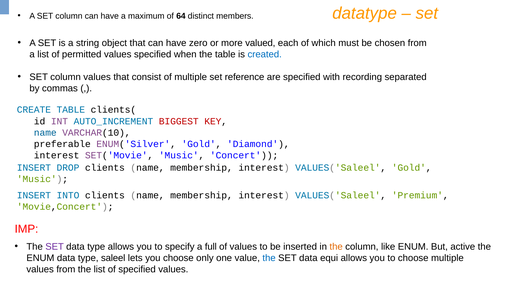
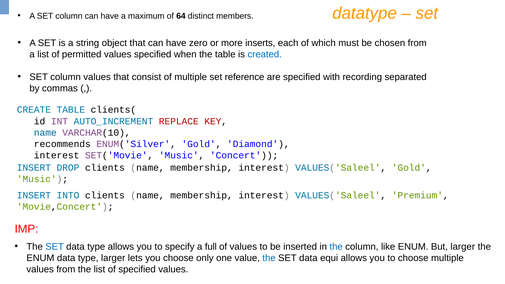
valued: valued -> inserts
BIGGEST: BIGGEST -> REPLACE
preferable: preferable -> recommends
SET at (55, 247) colour: purple -> blue
the at (336, 247) colour: orange -> blue
But active: active -> larger
type saleel: saleel -> larger
